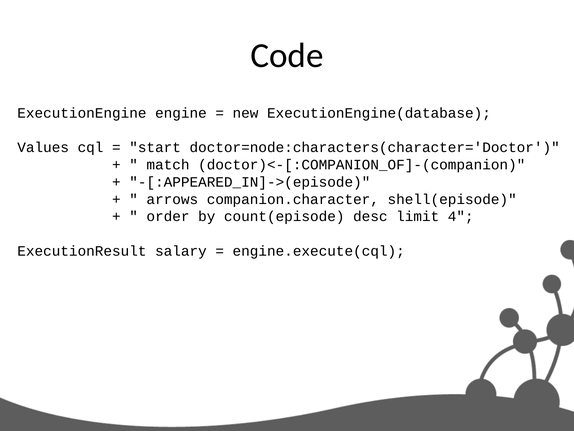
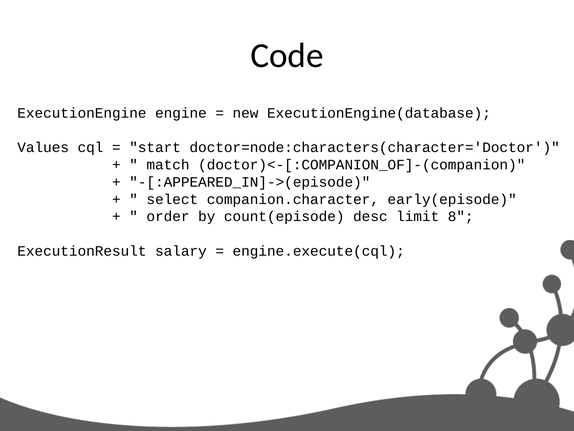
arrows: arrows -> select
shell(episode: shell(episode -> early(episode
4: 4 -> 8
